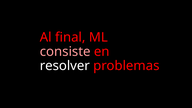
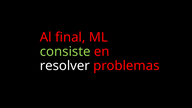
consiste colour: pink -> light green
